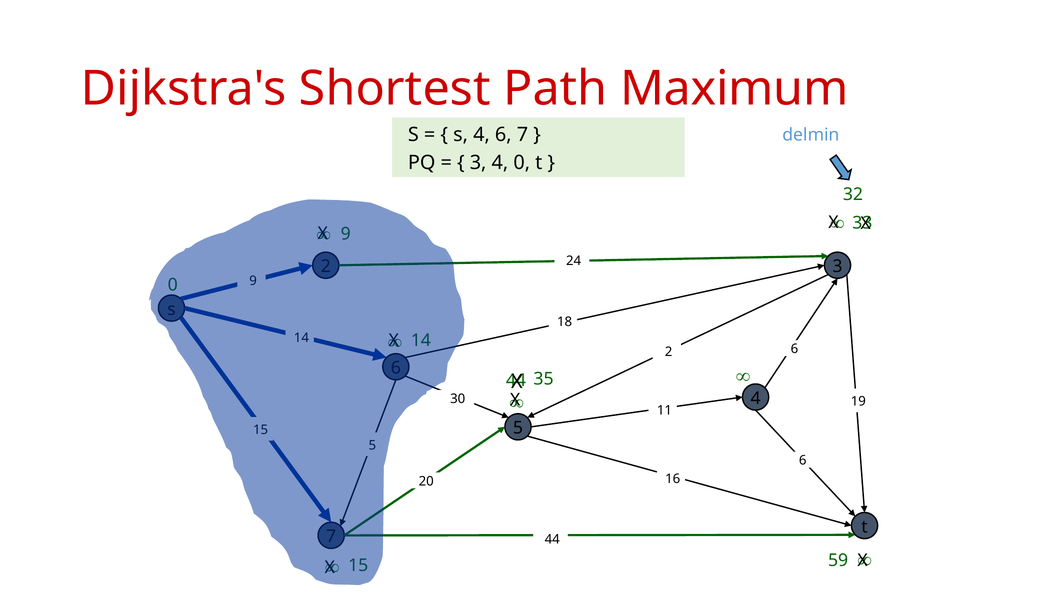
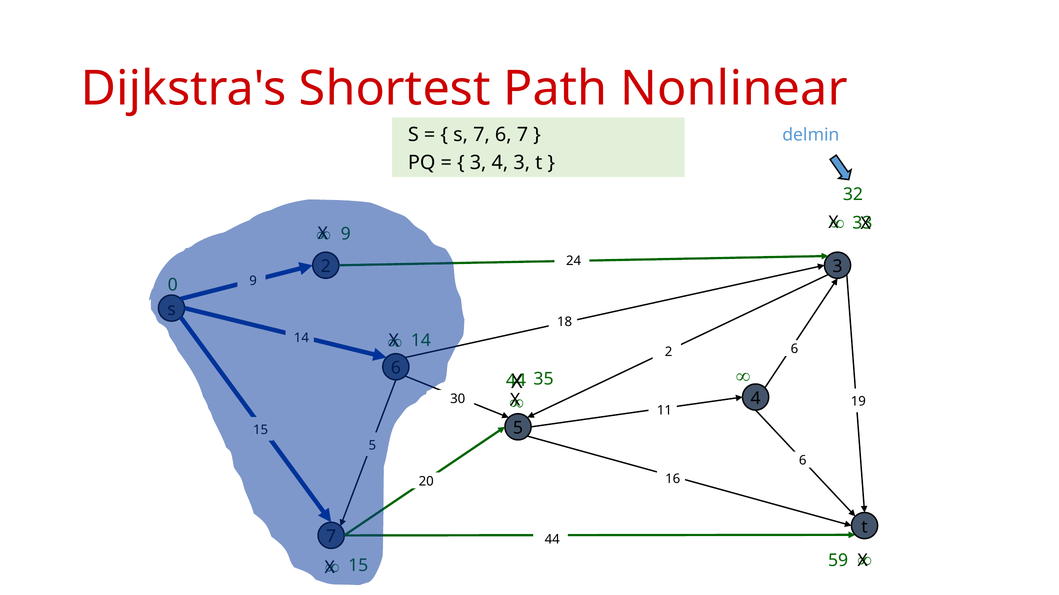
Maximum: Maximum -> Nonlinear
s 4: 4 -> 7
4 0: 0 -> 3
